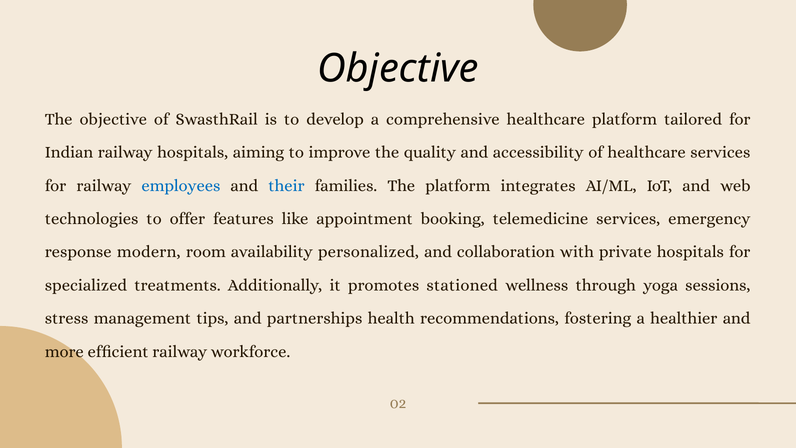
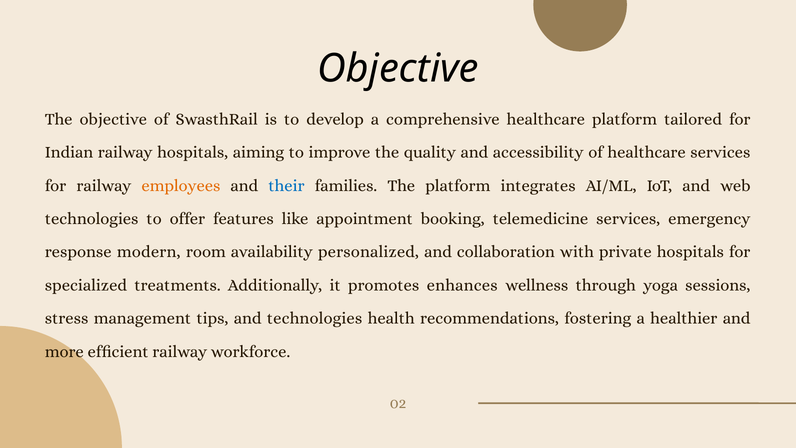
employees colour: blue -> orange
stationed: stationed -> enhances
and partnerships: partnerships -> technologies
